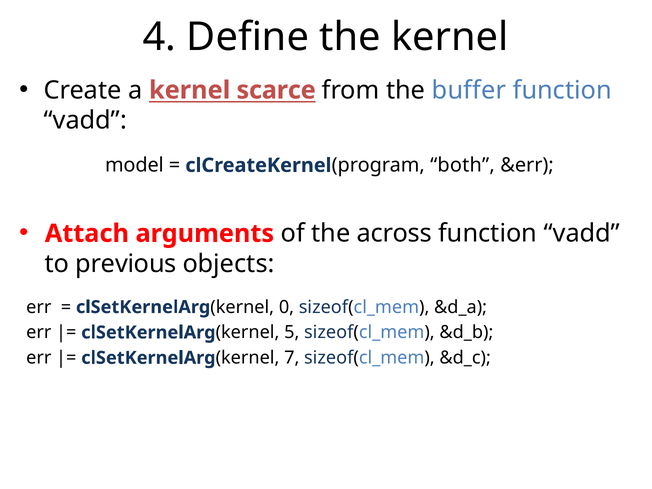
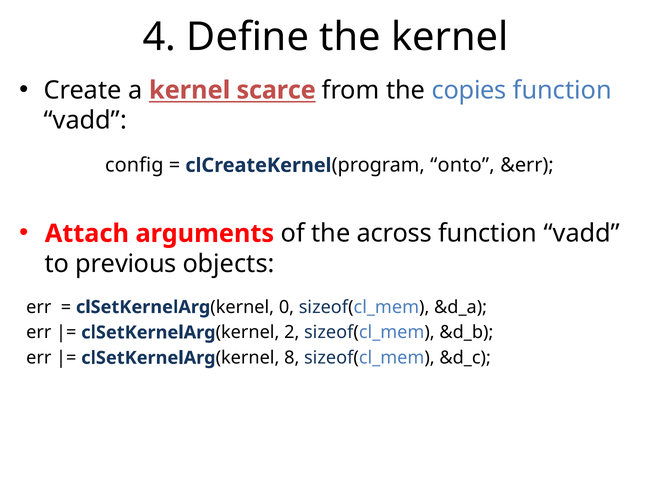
buffer: buffer -> copies
model: model -> config
both: both -> onto
5: 5 -> 2
7: 7 -> 8
